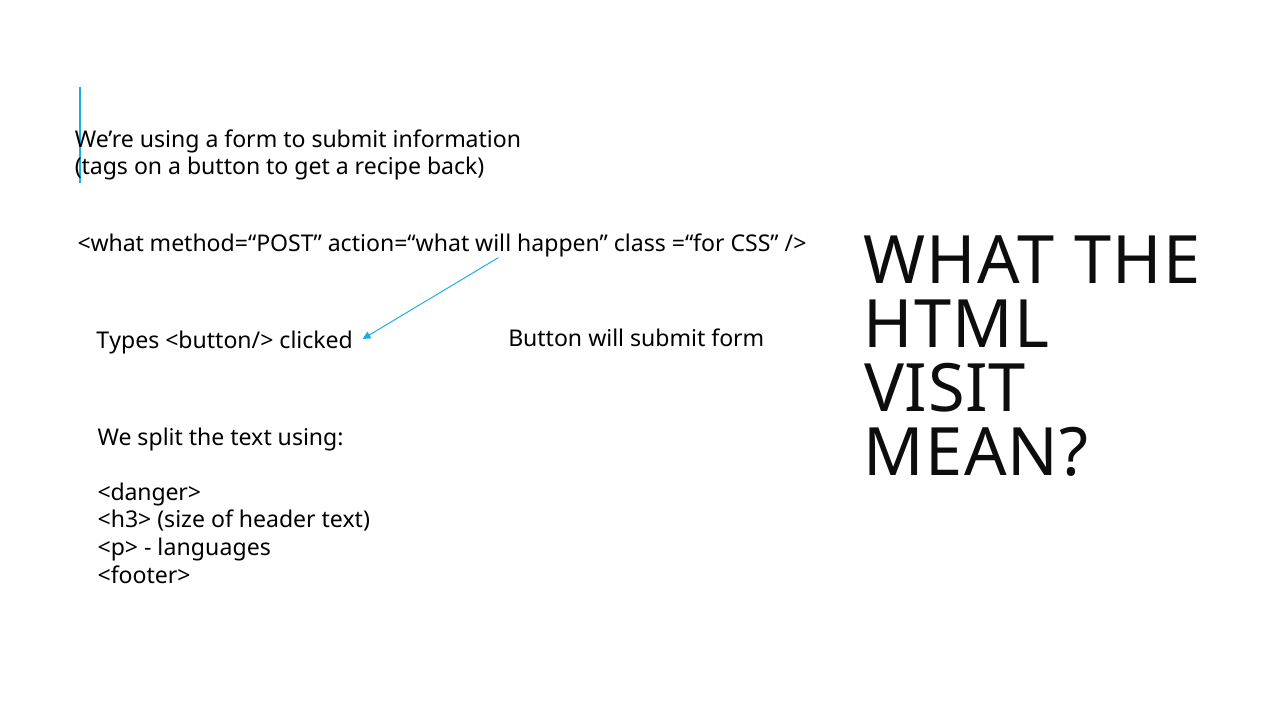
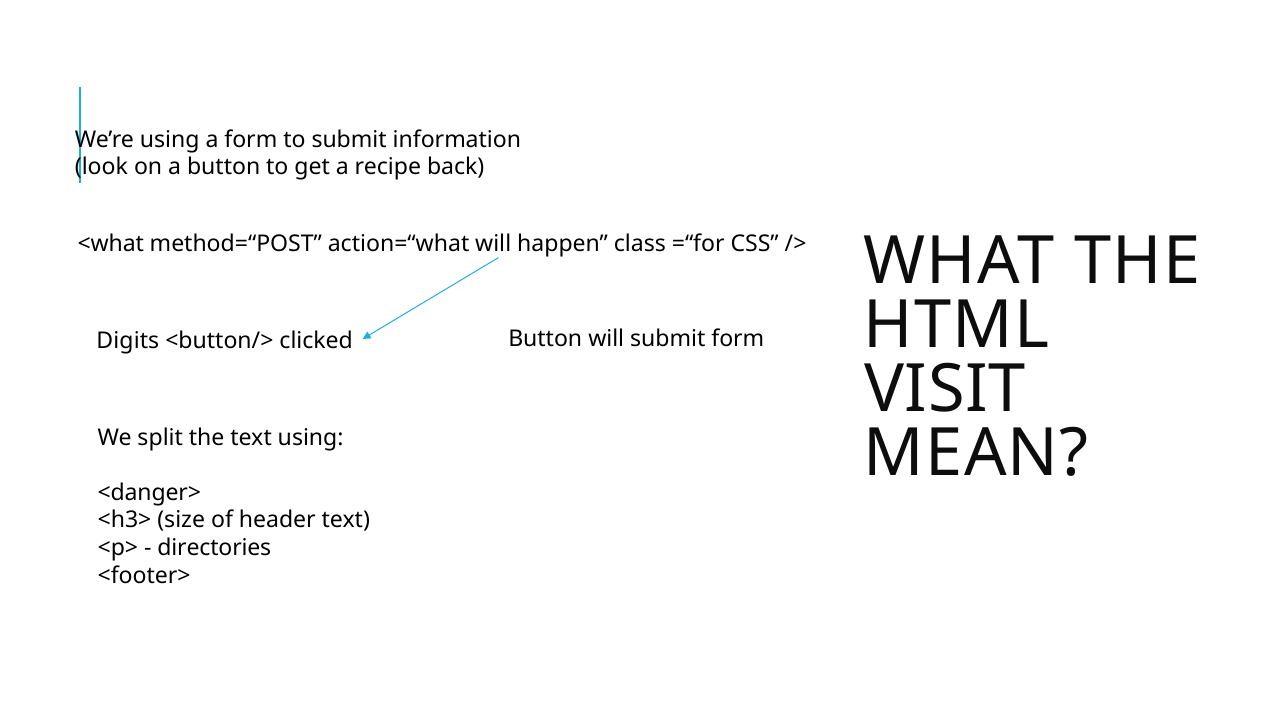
tags: tags -> look
Types: Types -> Digits
languages: languages -> directories
